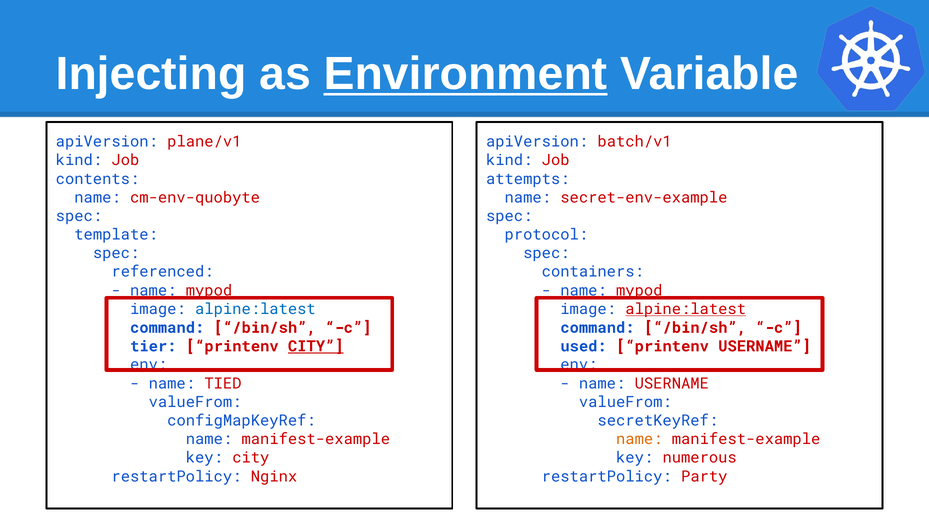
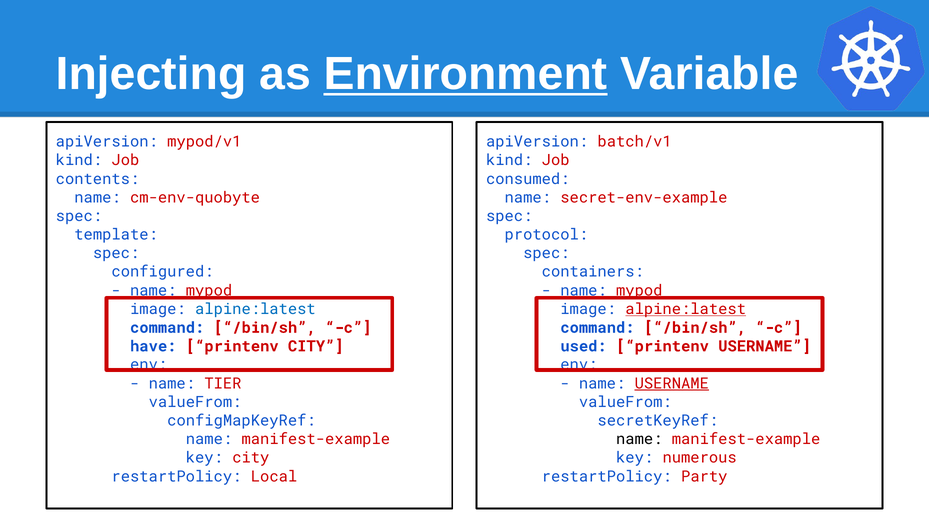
plane/v1: plane/v1 -> mypod/v1
attempts: attempts -> consumed
referenced: referenced -> configured
tier: tier -> have
CITY at (316, 346) underline: present -> none
TIED: TIED -> TIER
USERNAME at (672, 383) underline: none -> present
name at (639, 439) colour: orange -> black
Nginx: Nginx -> Local
